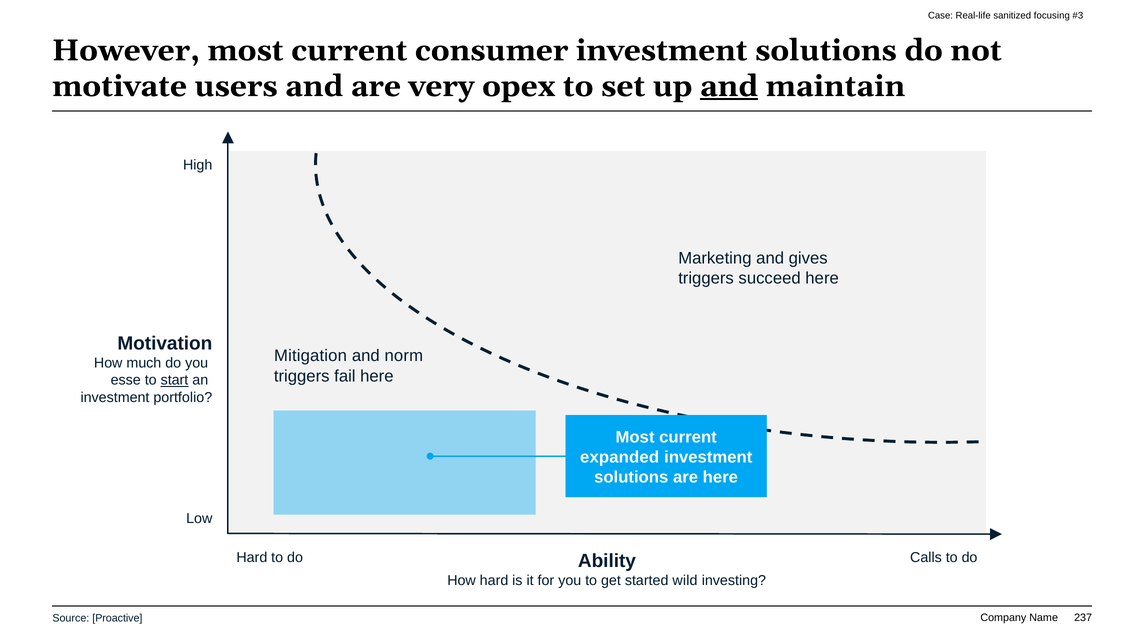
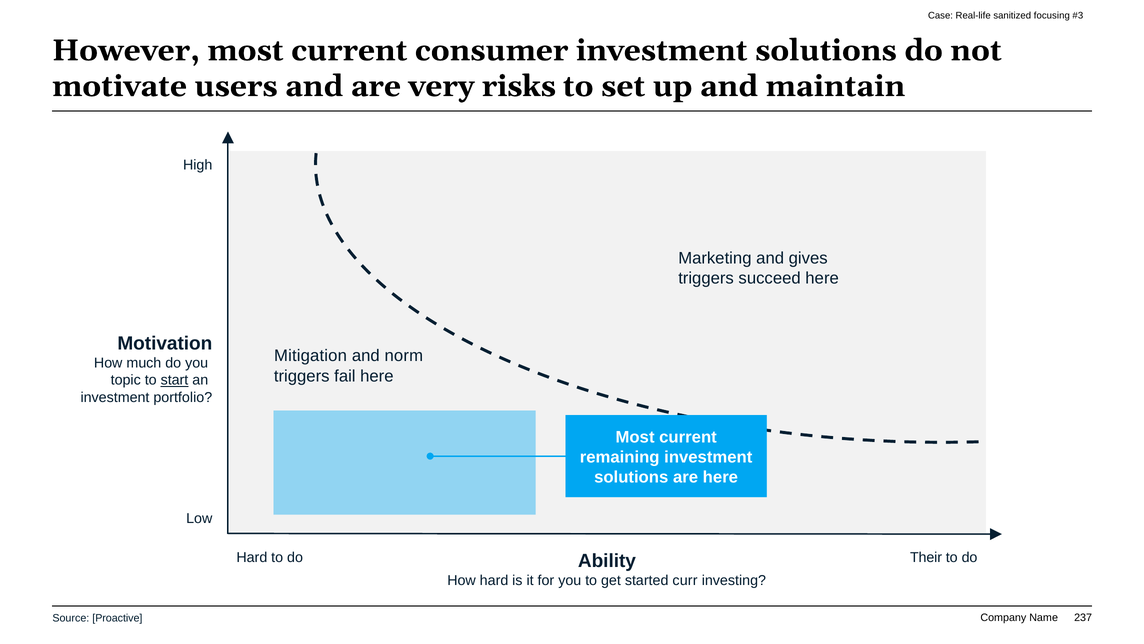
opex: opex -> risks
and at (729, 86) underline: present -> none
esse: esse -> topic
expanded: expanded -> remaining
Calls: Calls -> Their
wild: wild -> curr
